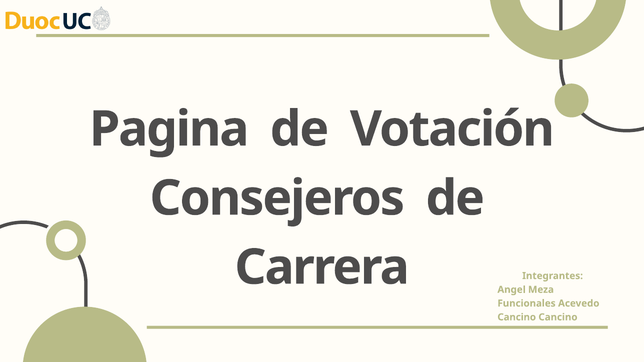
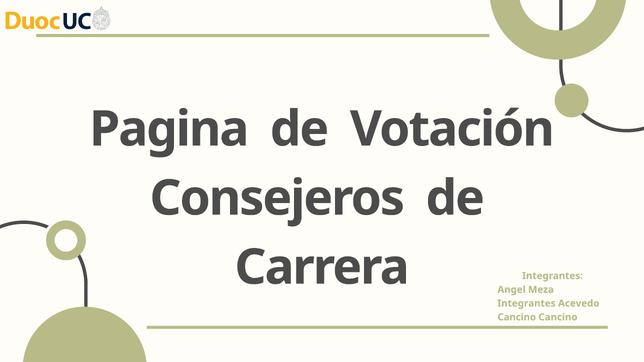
Funcionales at (527, 304): Funcionales -> Integrantes
